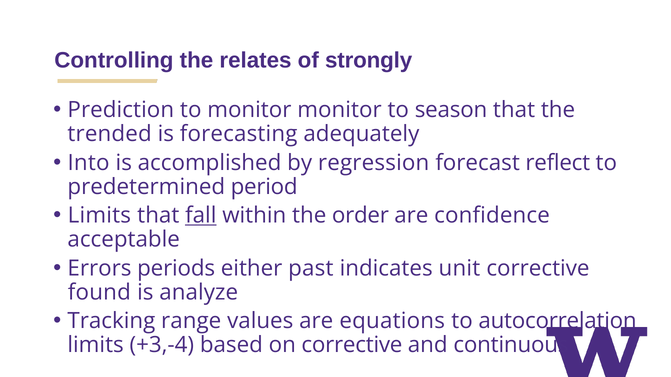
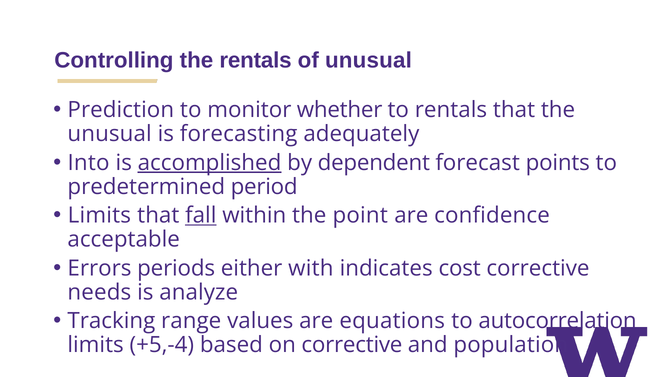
the relates: relates -> rentals
of strongly: strongly -> unusual
monitor monitor: monitor -> whether
to season: season -> rentals
trended at (110, 134): trended -> unusual
accomplished underline: none -> present
regression: regression -> dependent
reflect: reflect -> points
order: order -> point
past: past -> with
unit: unit -> cost
found: found -> needs
+3,-4: +3,-4 -> +5,-4
continuous: continuous -> population
